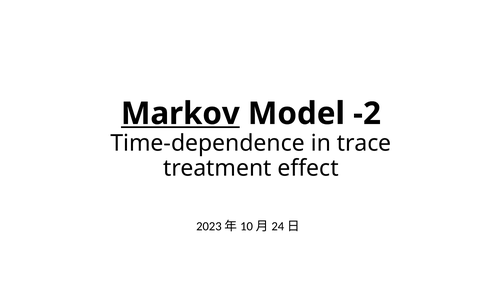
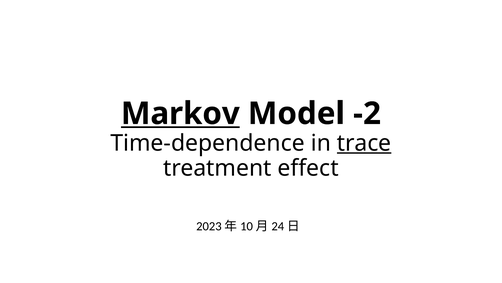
trace underline: none -> present
